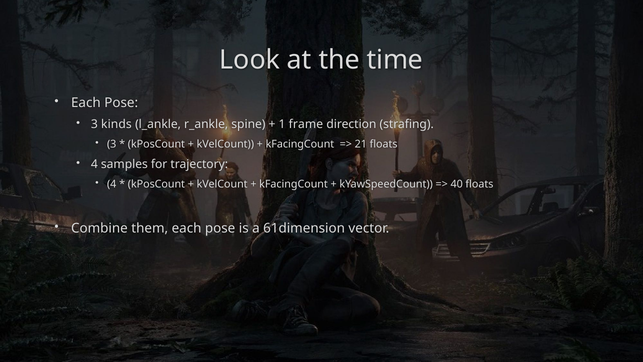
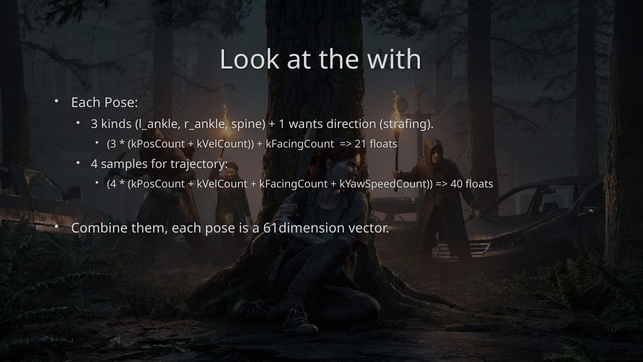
time: time -> with
frame: frame -> wants
